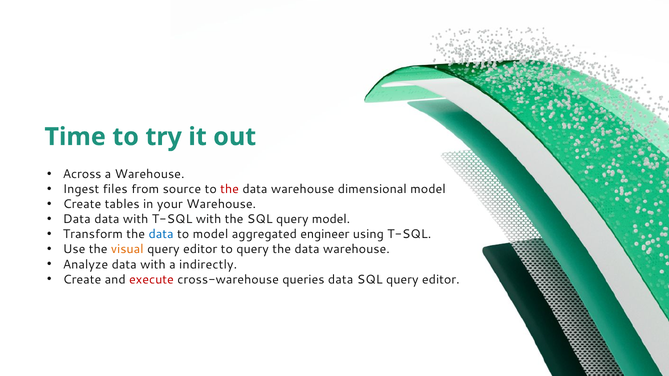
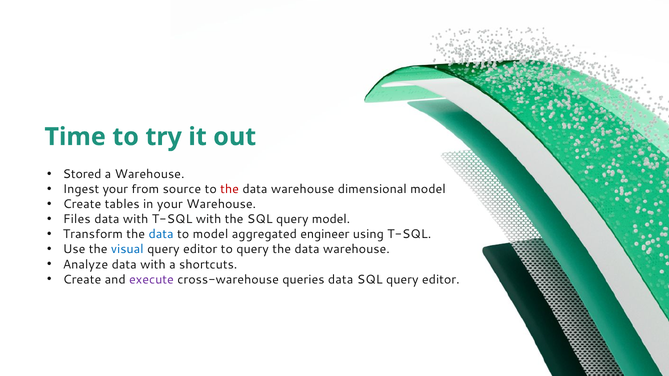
Across: Across -> Stored
Ingest files: files -> your
Data at (77, 219): Data -> Files
visual colour: orange -> blue
indirectly: indirectly -> shortcuts
execute colour: red -> purple
